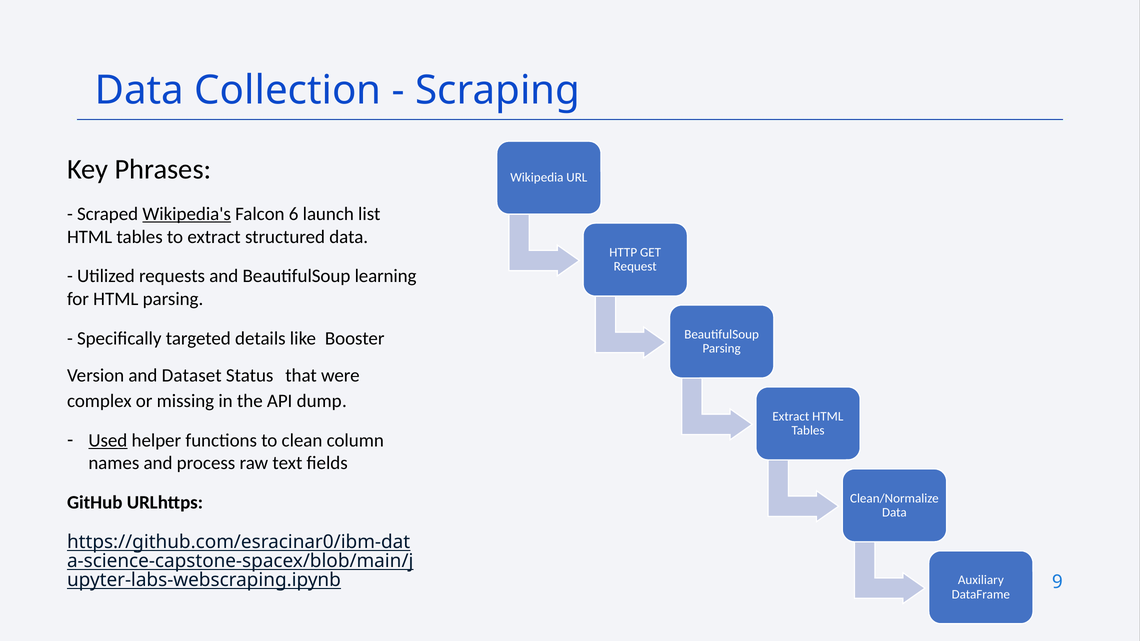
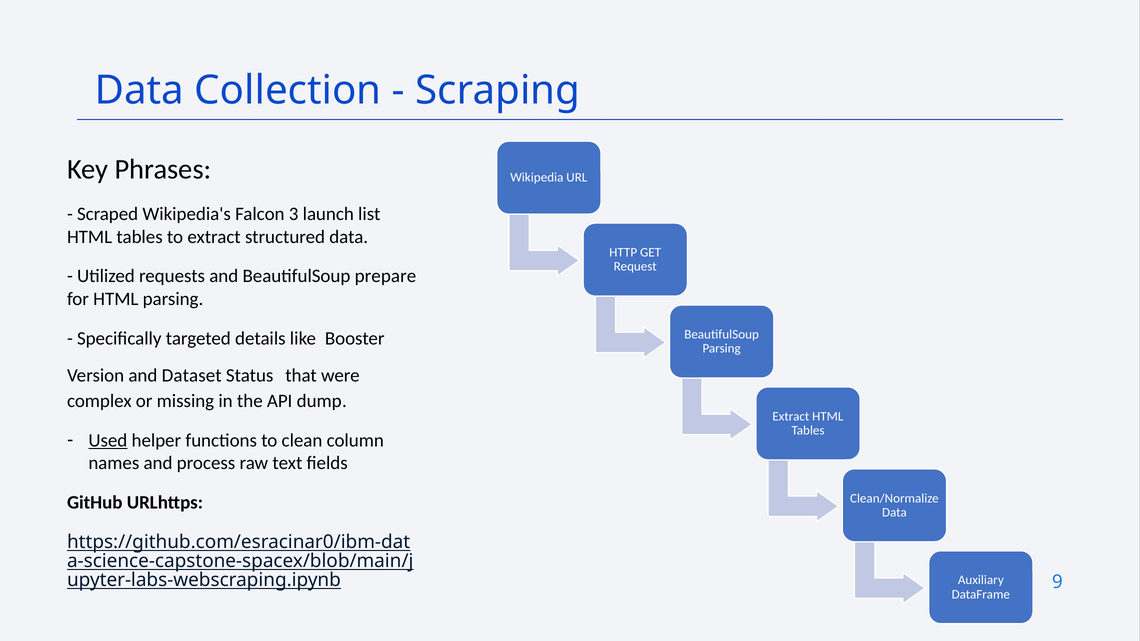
Wikipedia's underline: present -> none
6: 6 -> 3
learning: learning -> prepare
